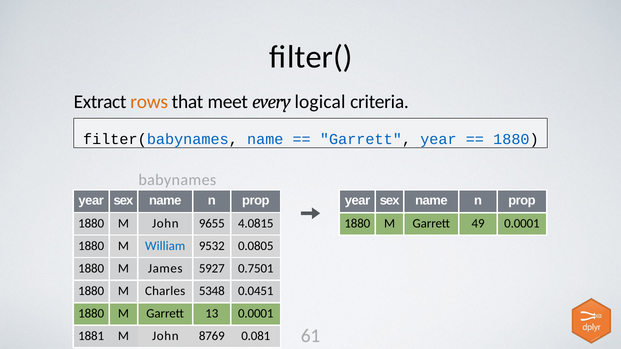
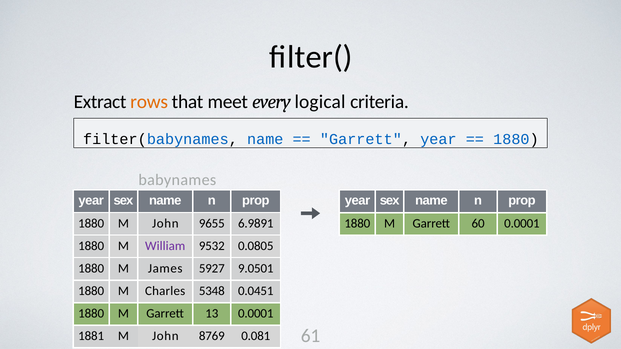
4.0815: 4.0815 -> 6.9891
49: 49 -> 60
William colour: blue -> purple
0.7501: 0.7501 -> 9.0501
